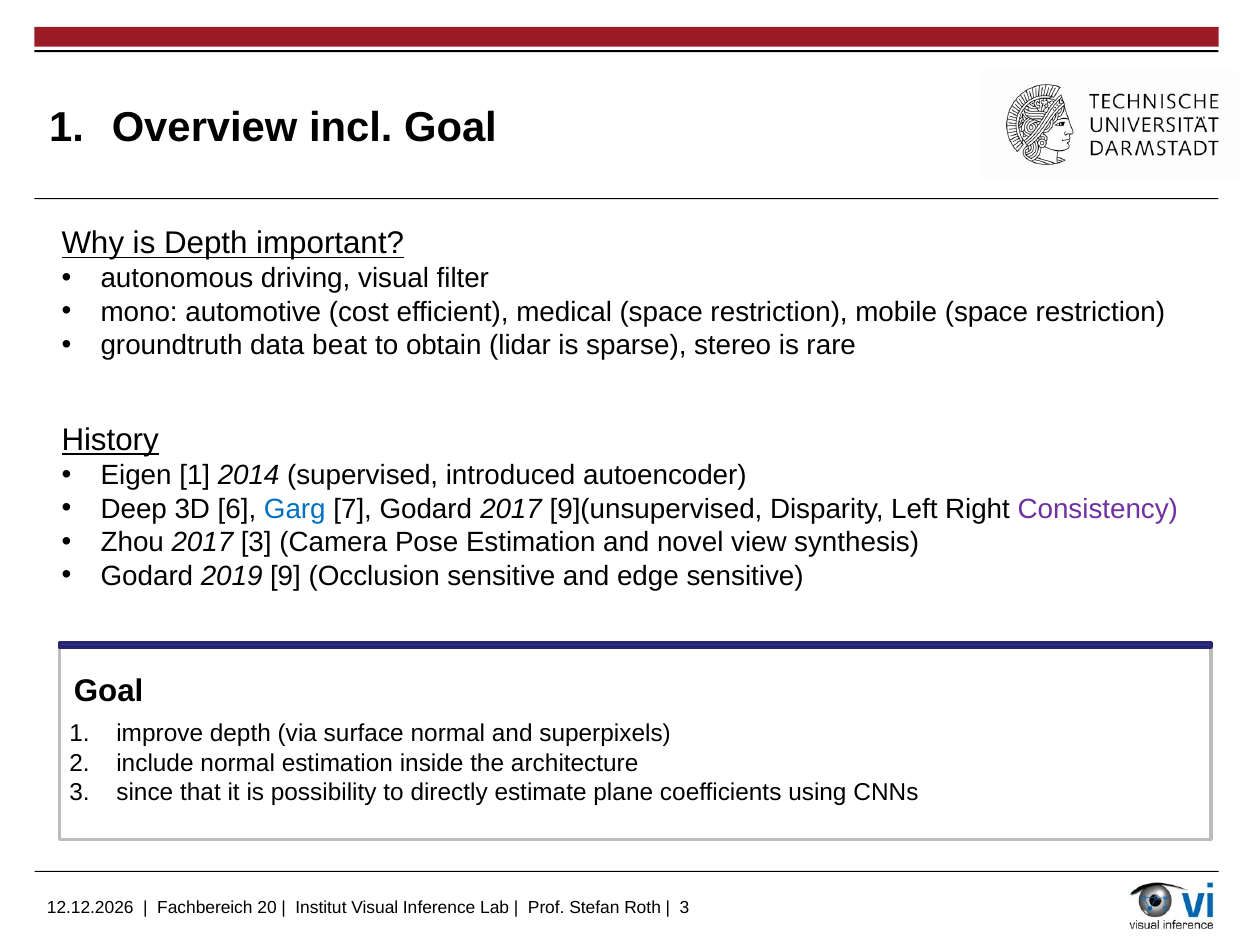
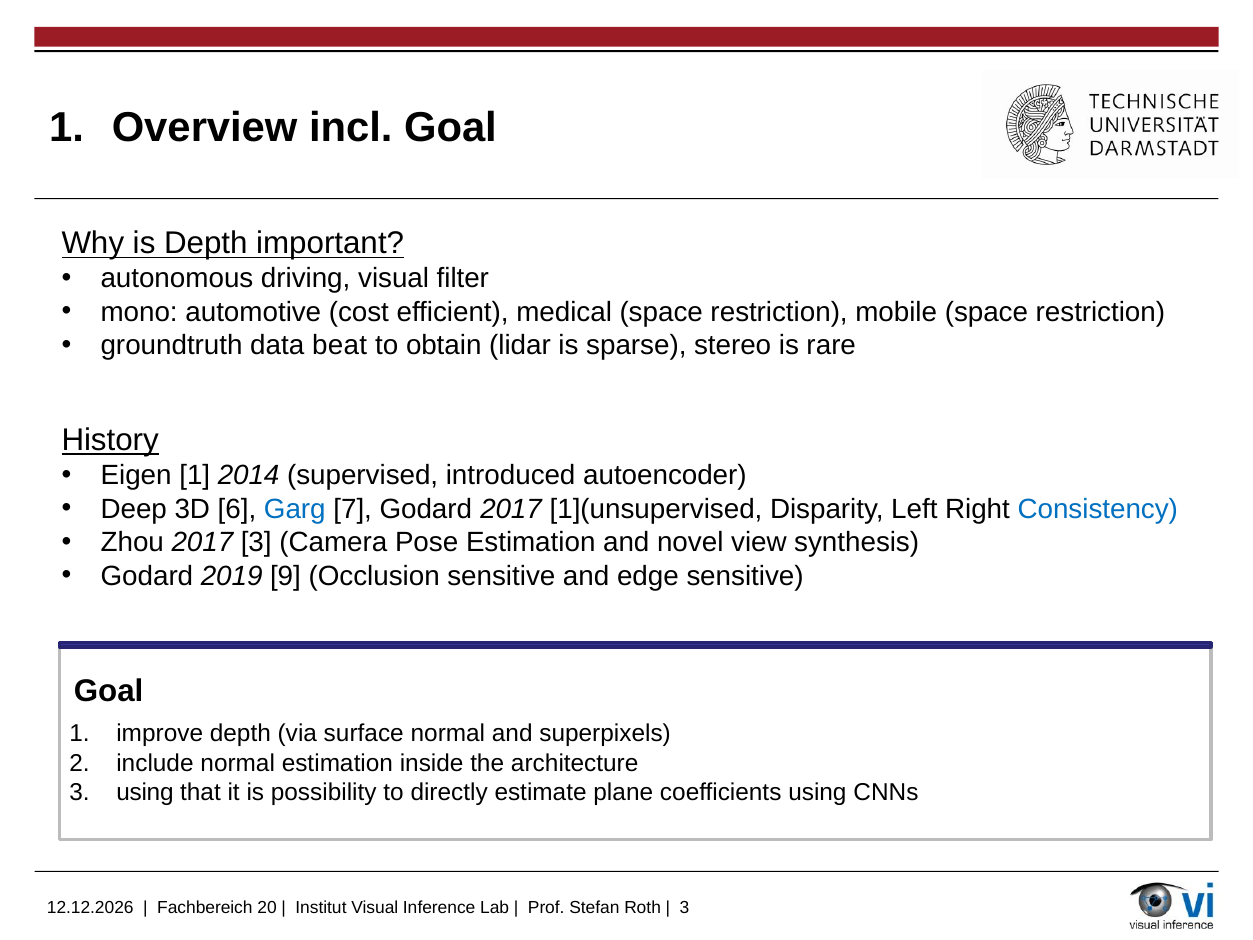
9](unsupervised: 9](unsupervised -> 1](unsupervised
Consistency colour: purple -> blue
3 since: since -> using
